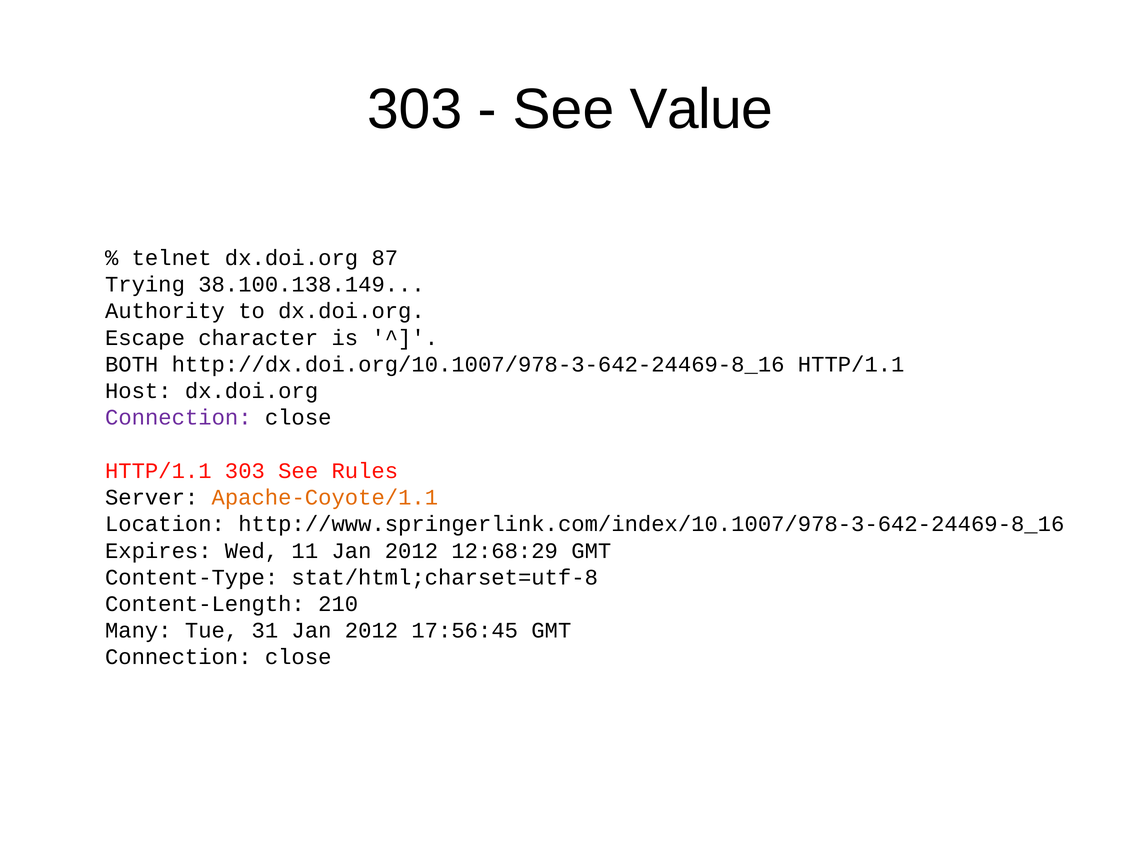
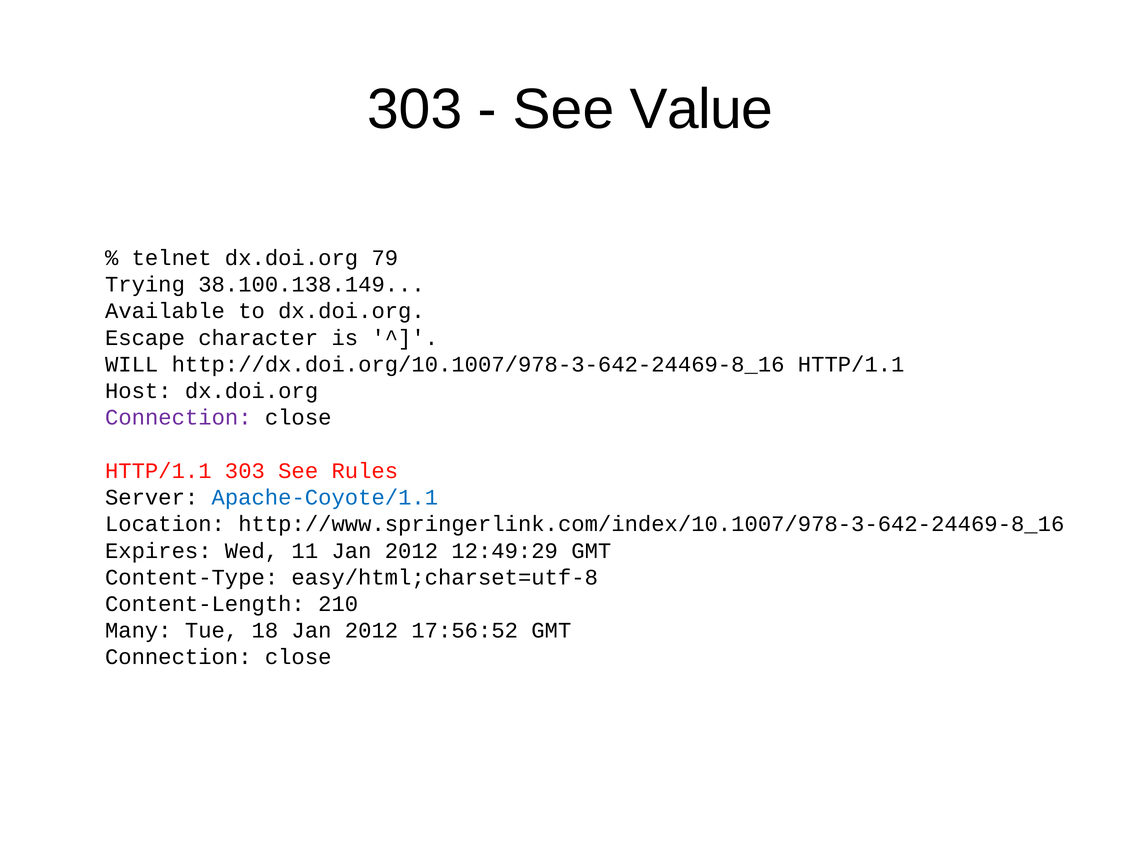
87: 87 -> 79
Authority: Authority -> Available
BOTH: BOTH -> WILL
Apache-Coyote/1.1 colour: orange -> blue
12:68:29: 12:68:29 -> 12:49:29
stat/html;charset=utf-8: stat/html;charset=utf-8 -> easy/html;charset=utf-8
31: 31 -> 18
17:56:45: 17:56:45 -> 17:56:52
